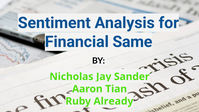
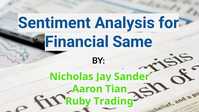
Already: Already -> Trading
